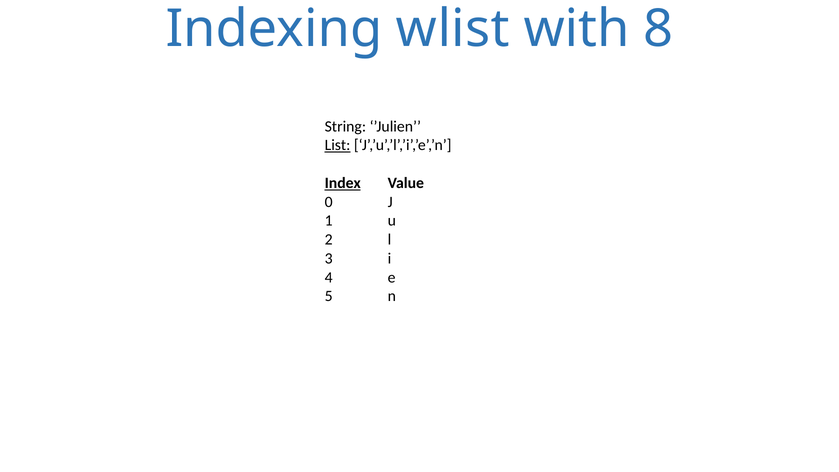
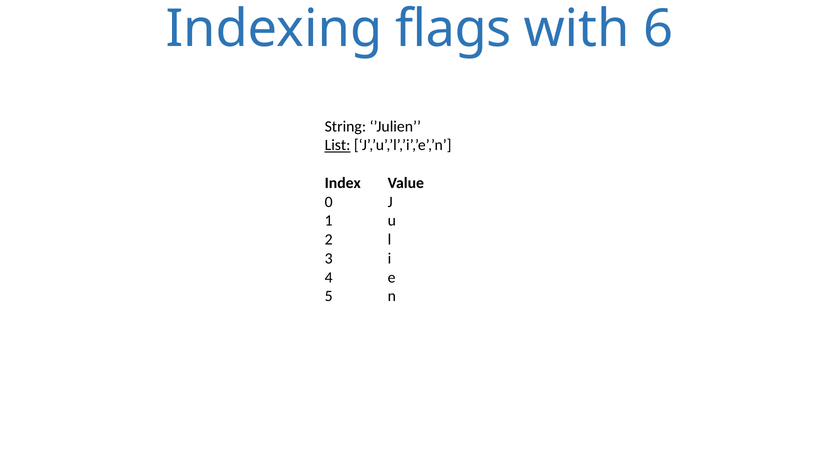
wlist: wlist -> flags
8: 8 -> 6
Index underline: present -> none
